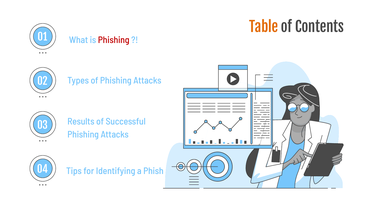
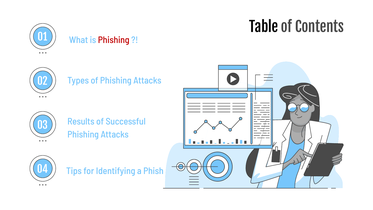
Table colour: orange -> black
